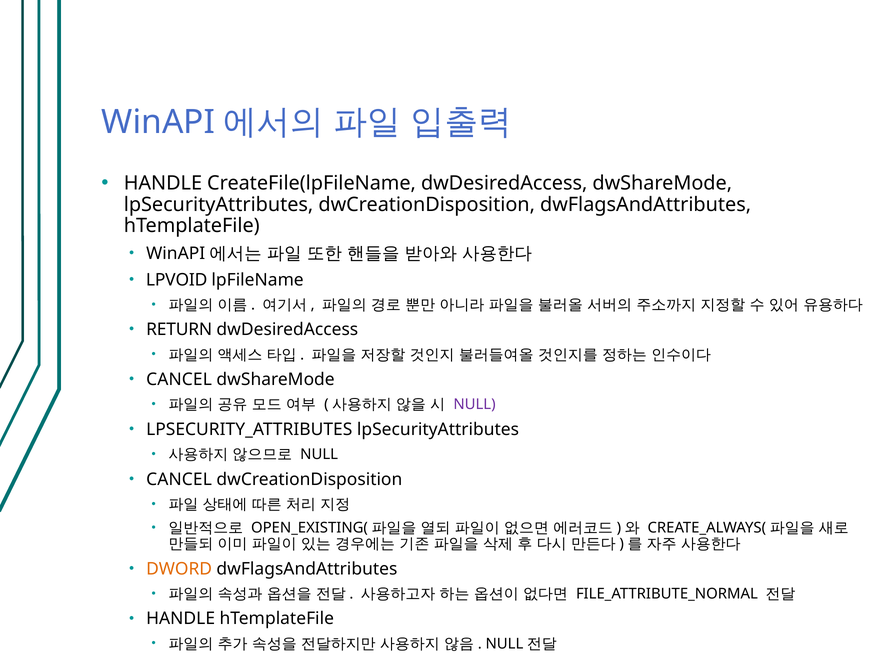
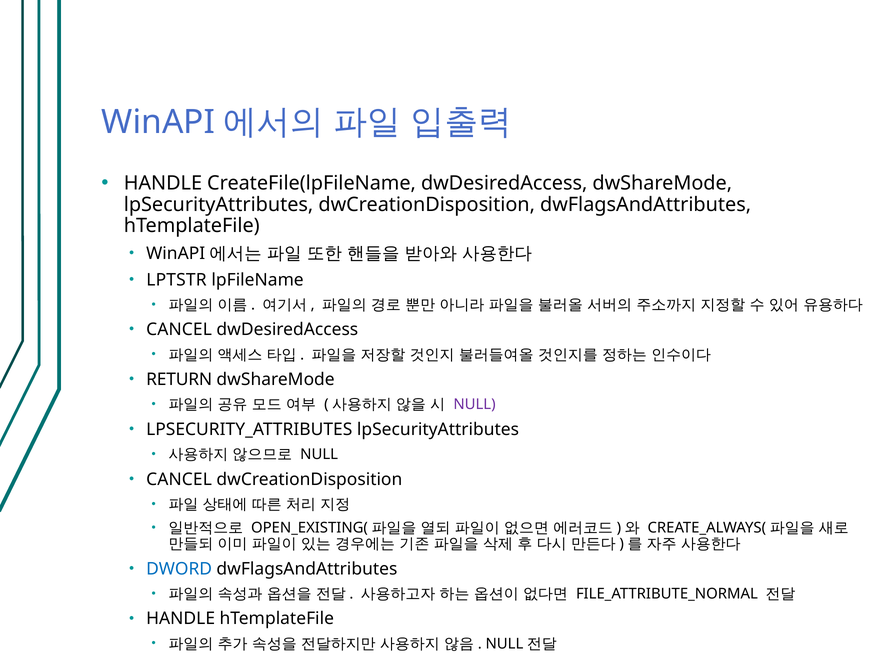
LPVOID: LPVOID -> LPTSTR
RETURN at (179, 330): RETURN -> CANCEL
CANCEL at (179, 380): CANCEL -> RETURN
DWORD colour: orange -> blue
